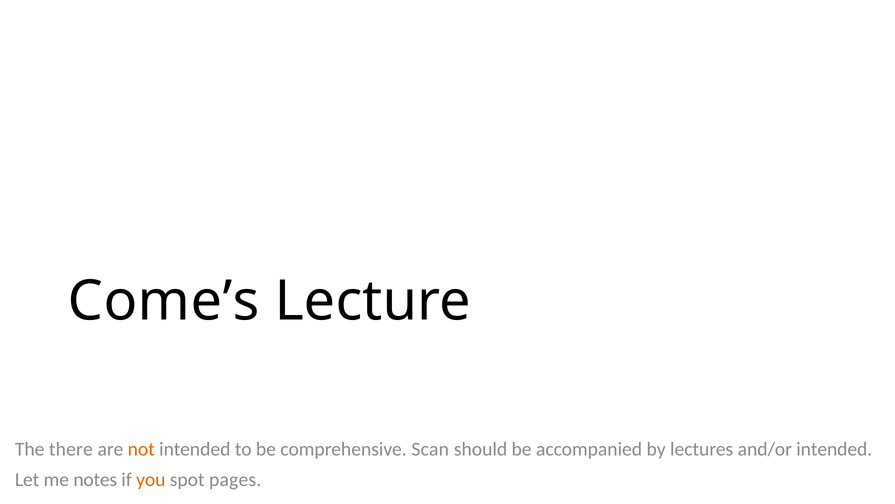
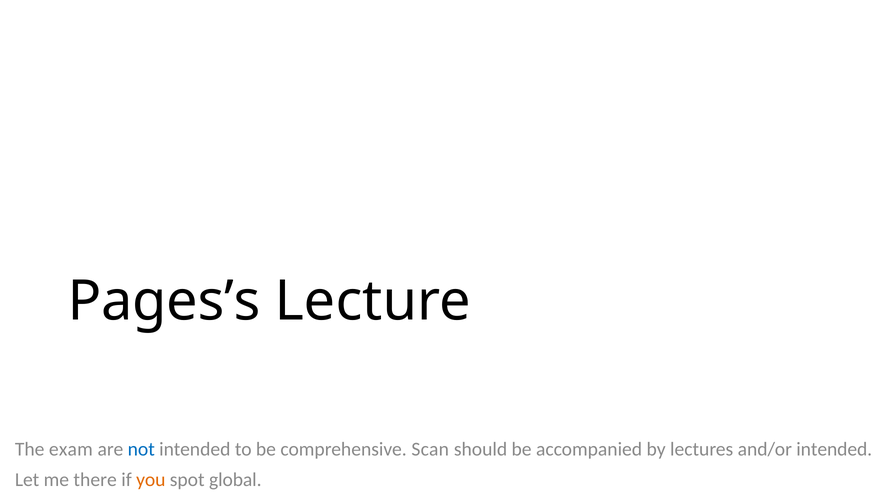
Come’s: Come’s -> Pages’s
there: there -> exam
not colour: orange -> blue
notes: notes -> there
pages: pages -> global
